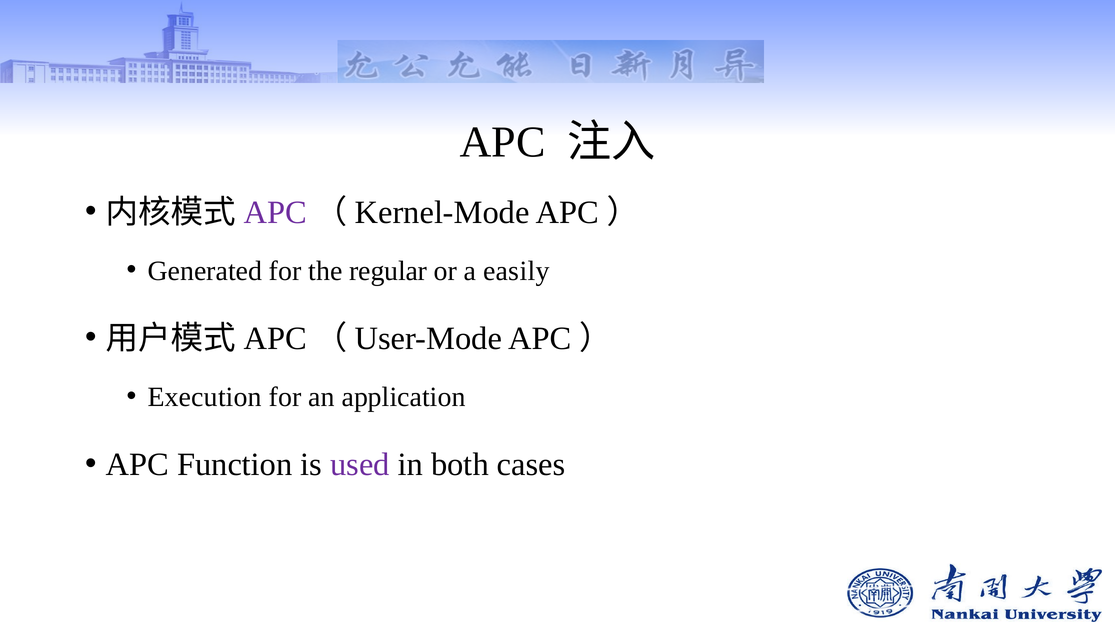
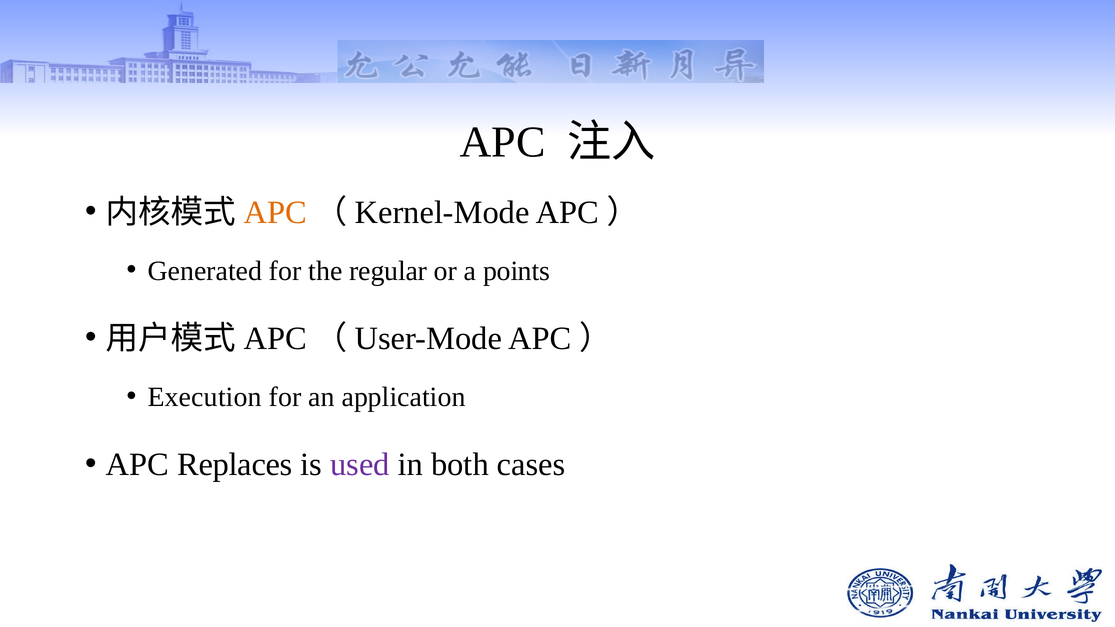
APC at (275, 212) colour: purple -> orange
easily: easily -> points
Function: Function -> Replaces
